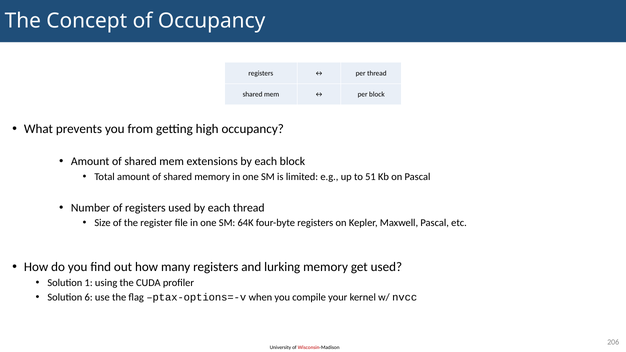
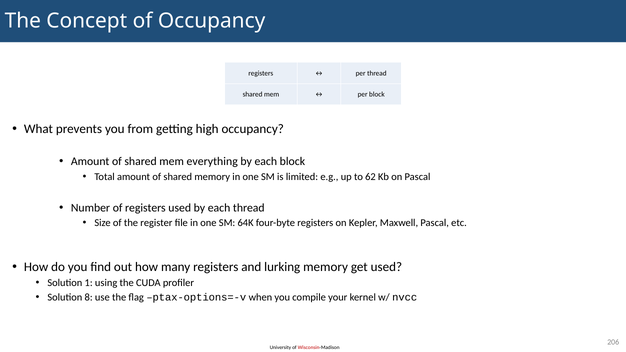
extensions: extensions -> everything
51: 51 -> 62
6: 6 -> 8
